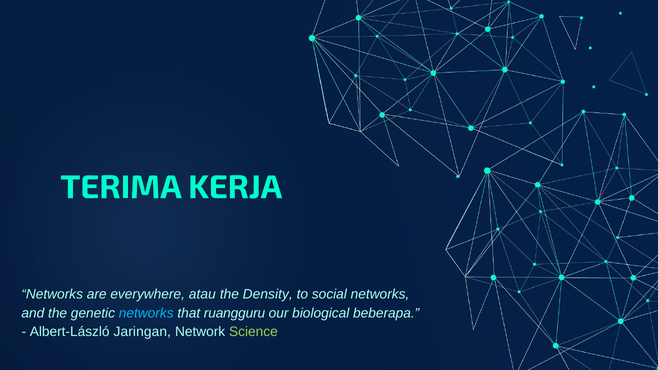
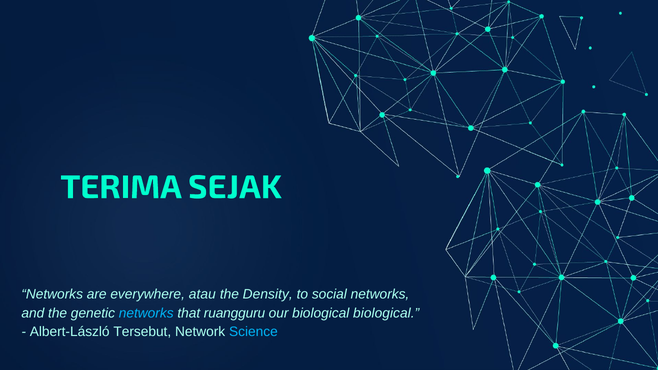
KERJA: KERJA -> SEJAK
biological beberapa: beberapa -> biological
Jaringan: Jaringan -> Tersebut
Science colour: light green -> light blue
